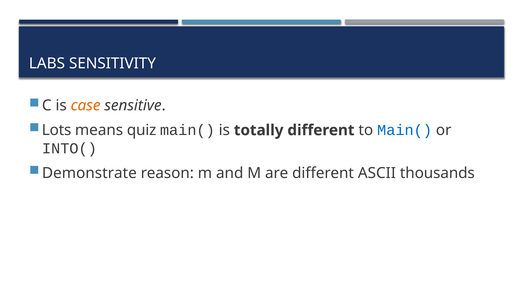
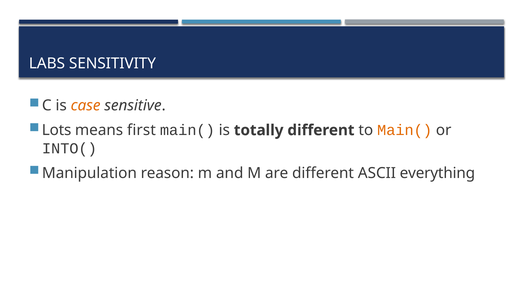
quiz: quiz -> first
Main( at (405, 130) colour: blue -> orange
Demonstrate: Demonstrate -> Manipulation
thousands: thousands -> everything
